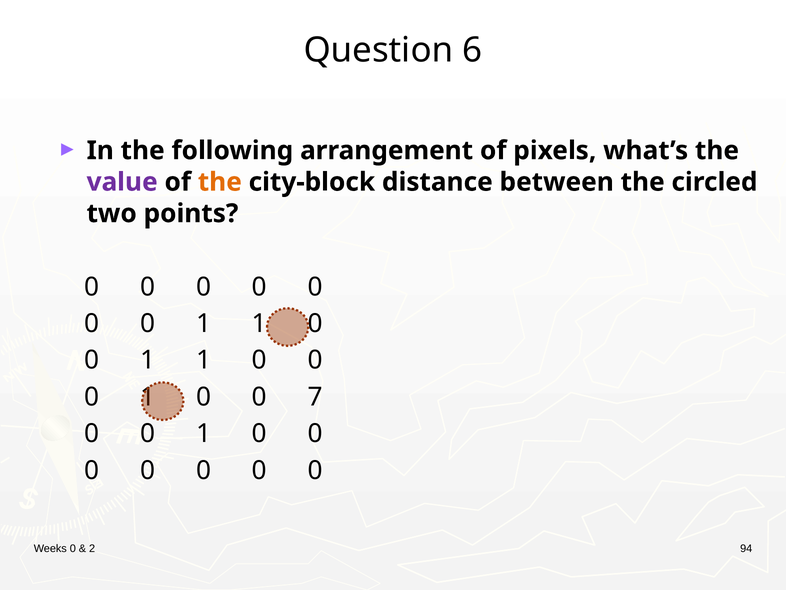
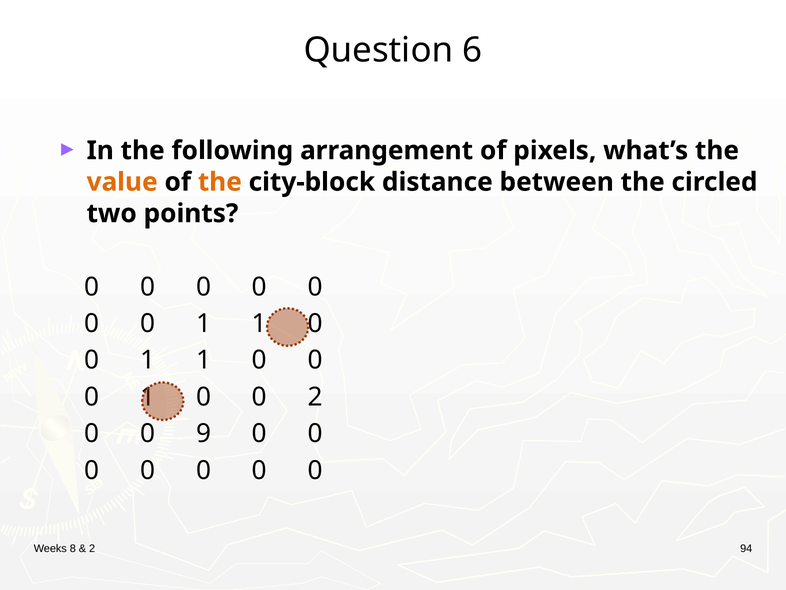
value colour: purple -> orange
0 7: 7 -> 2
1 at (204, 433): 1 -> 9
Weeks 0: 0 -> 8
